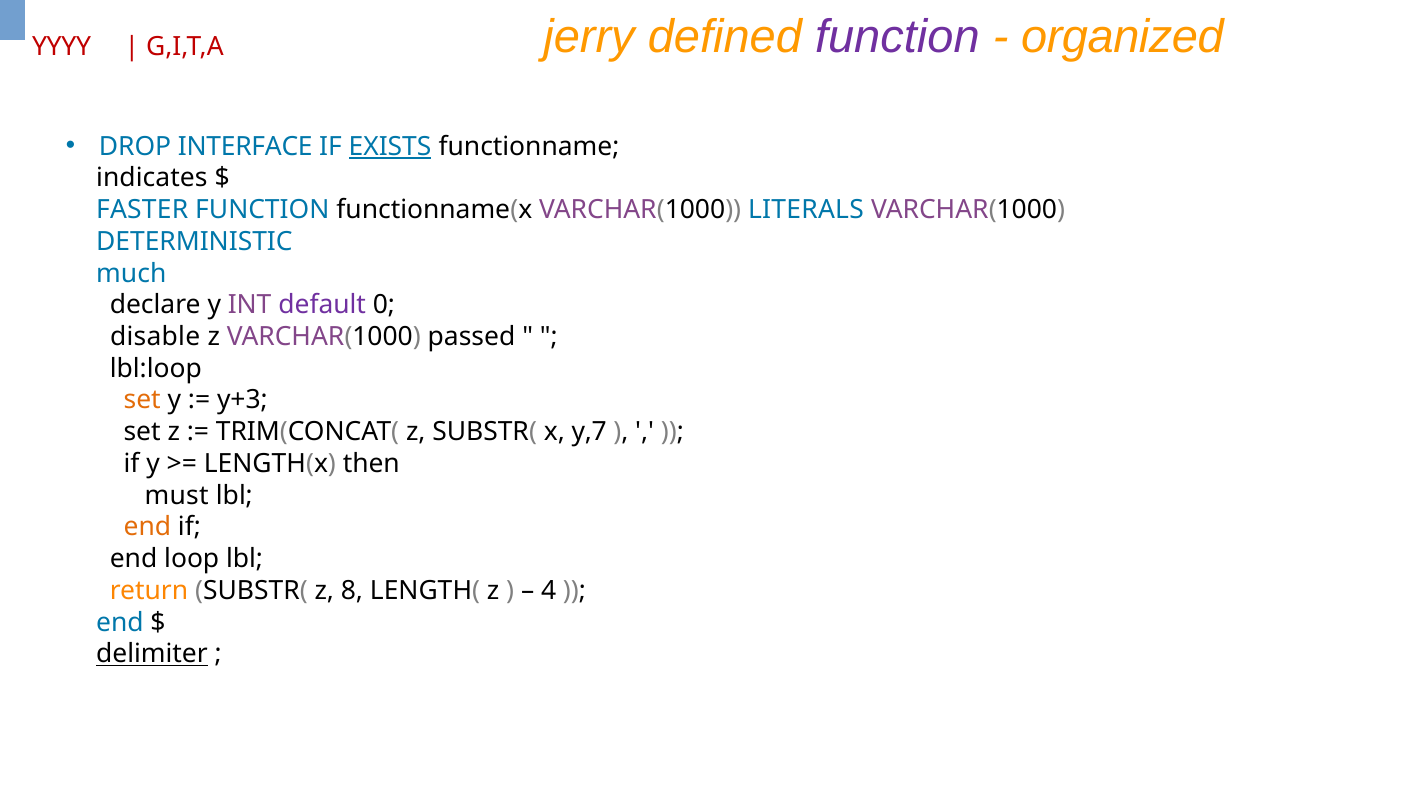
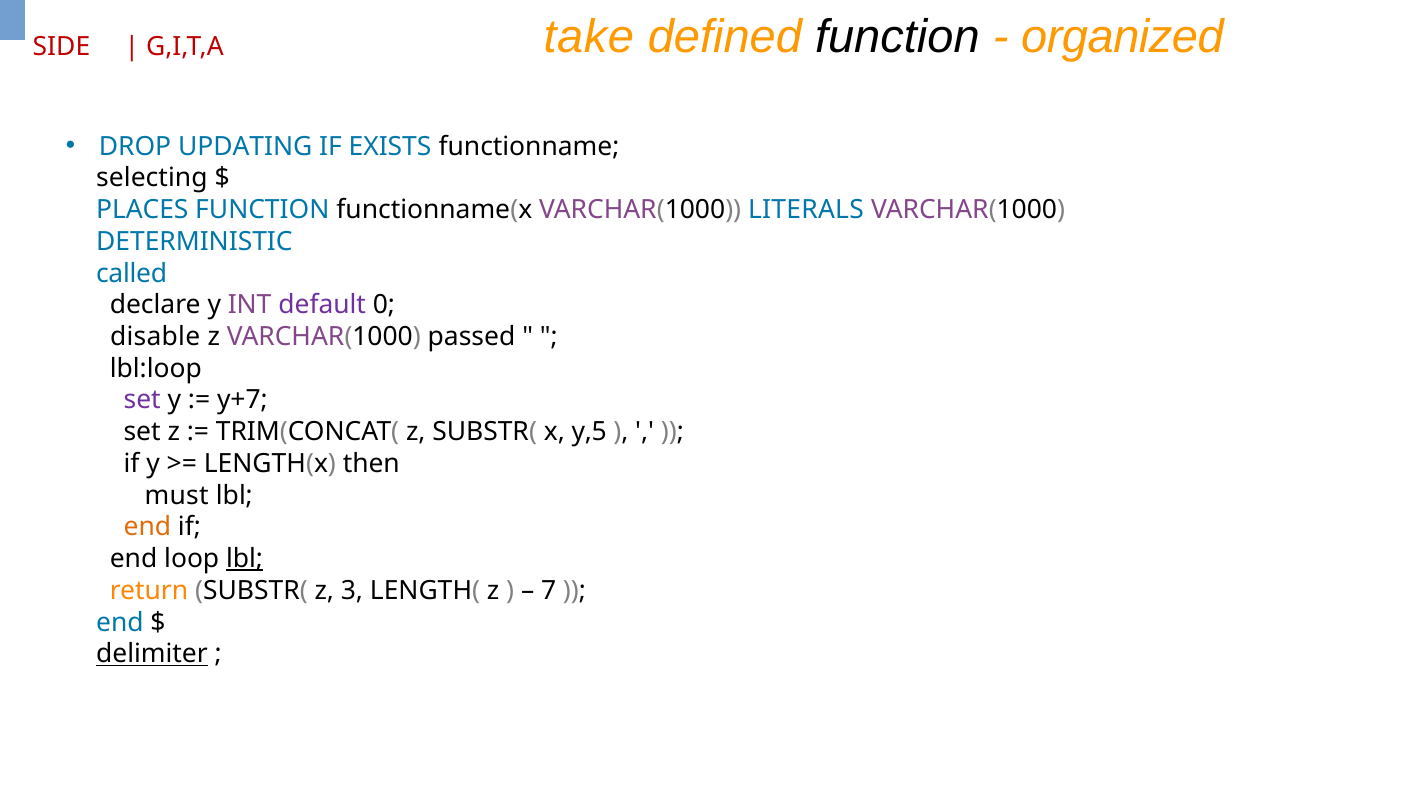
jerry: jerry -> take
function at (897, 37) colour: purple -> black
YYYY: YYYY -> SIDE
INTERFACE: INTERFACE -> UPDATING
EXISTS underline: present -> none
indicates: indicates -> selecting
FASTER: FASTER -> PLACES
much: much -> called
set at (142, 400) colour: orange -> purple
y+3: y+3 -> y+7
y,7: y,7 -> y,5
lbl at (245, 559) underline: none -> present
8: 8 -> 3
4: 4 -> 7
